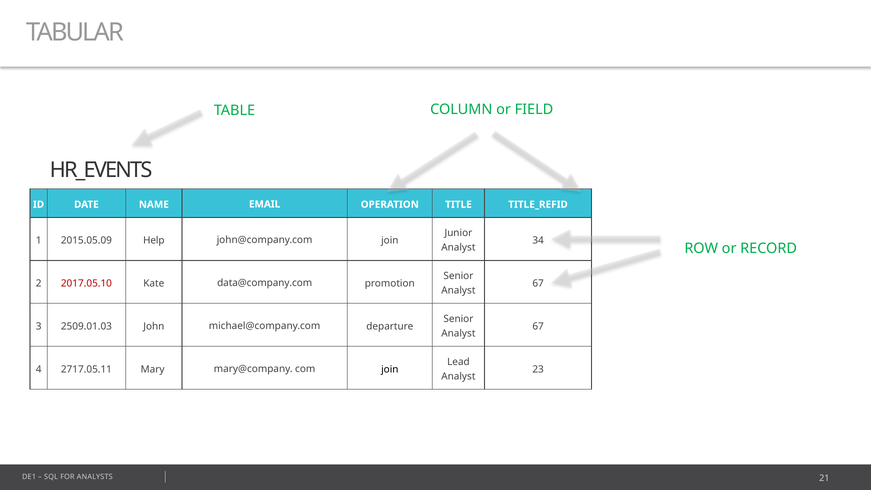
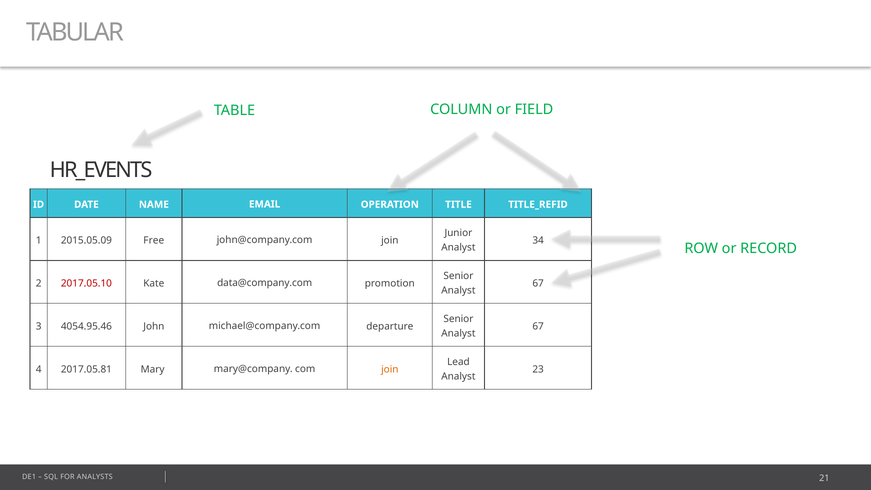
Help: Help -> Free
2509.01.03: 2509.01.03 -> 4054.95.46
2717.05.11: 2717.05.11 -> 2017.05.81
join at (390, 369) colour: black -> orange
